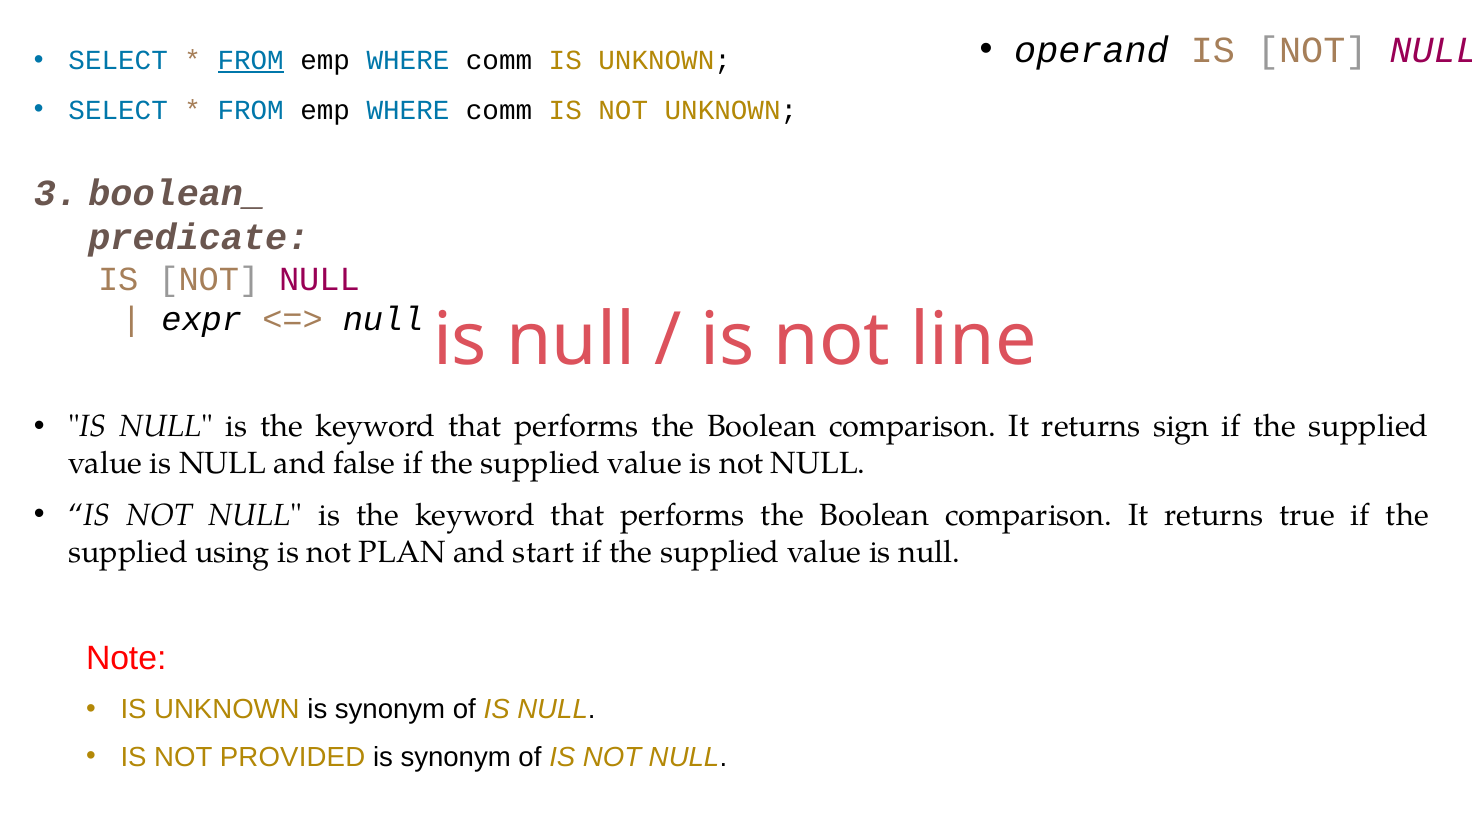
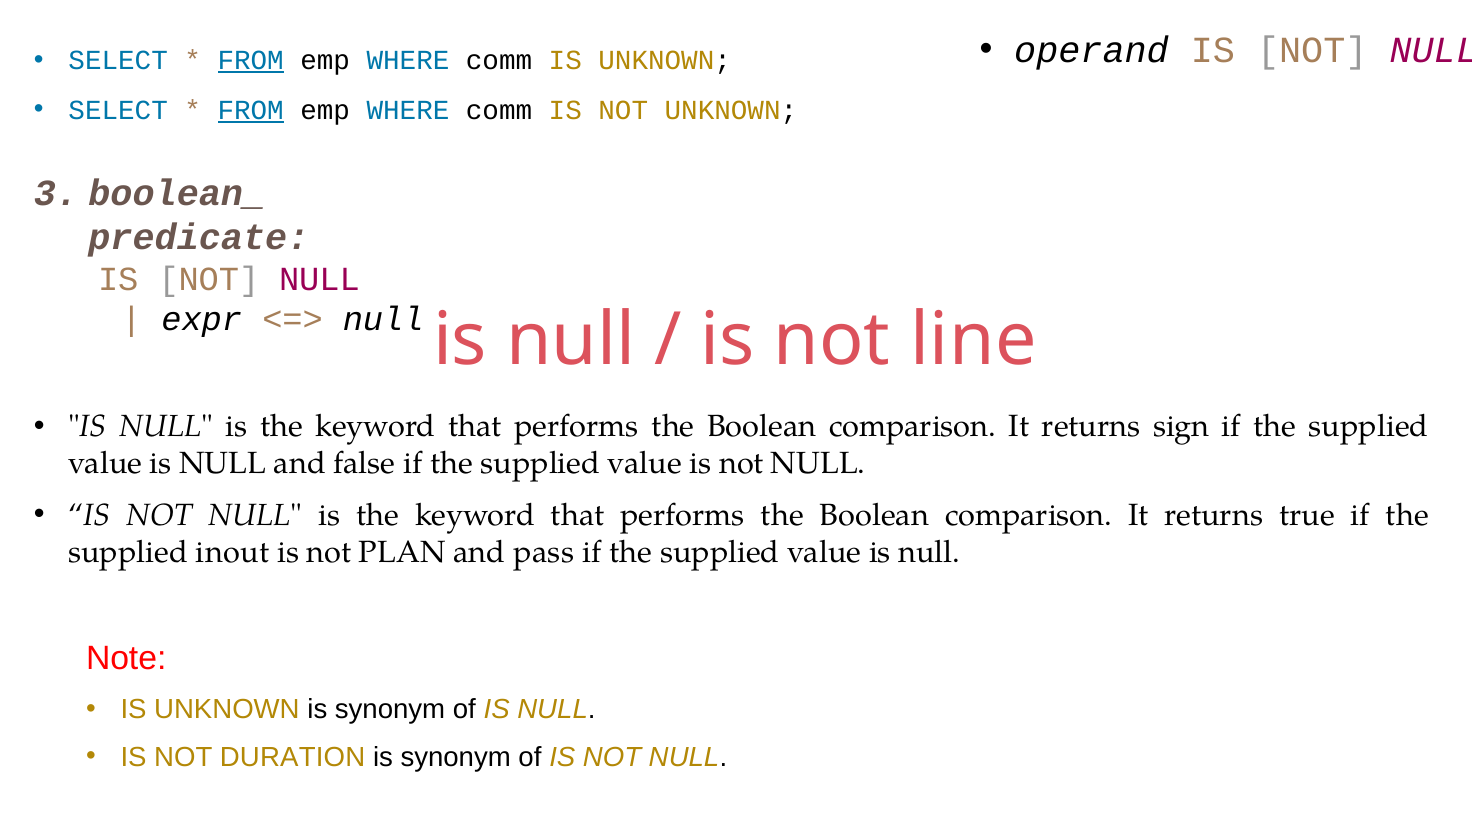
FROM at (251, 110) underline: none -> present
using: using -> inout
start: start -> pass
PROVIDED: PROVIDED -> DURATION
